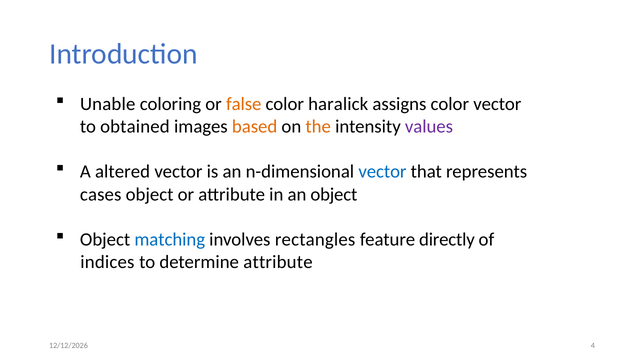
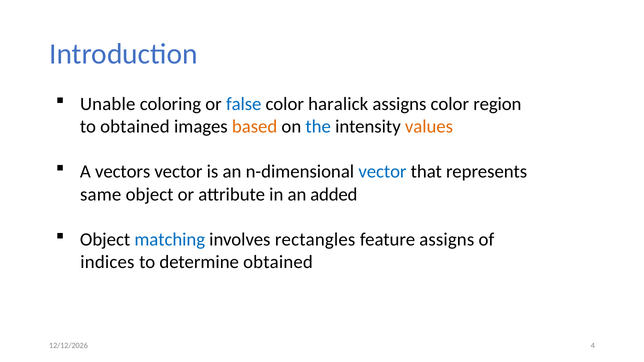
false colour: orange -> blue
color vector: vector -> region
the colour: orange -> blue
values colour: purple -> orange
altered: altered -> vectors
cases: cases -> same
an object: object -> added
feature directly: directly -> assigns
determine attribute: attribute -> obtained
